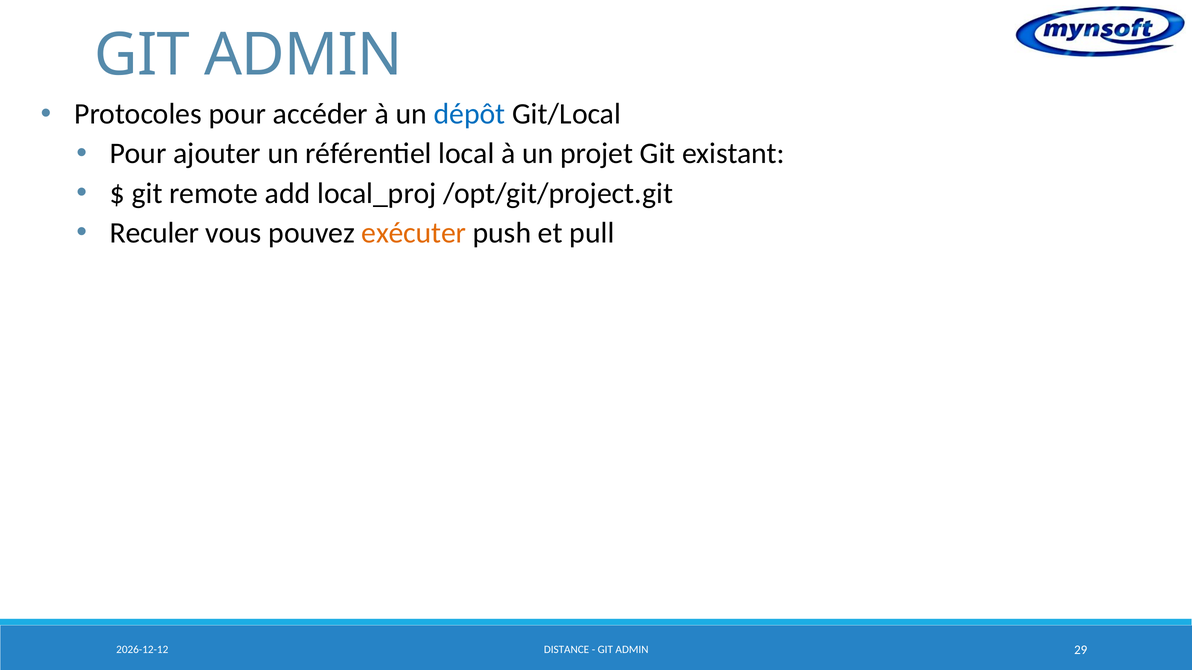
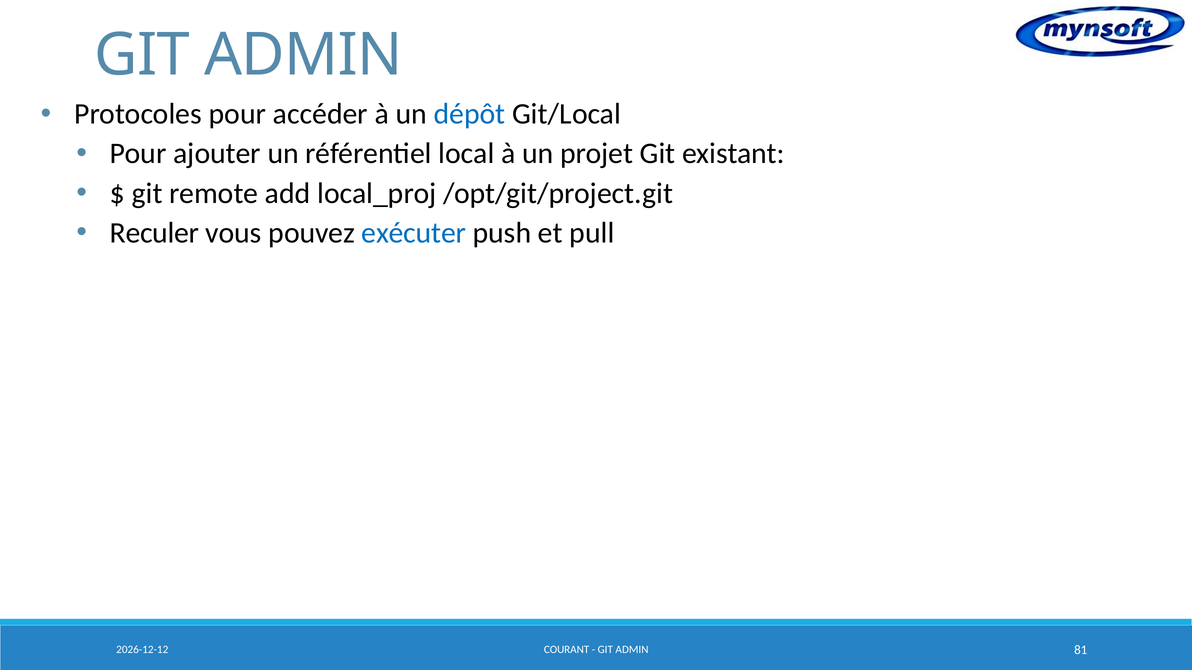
exécuter colour: orange -> blue
DISTANCE: DISTANCE -> COURANT
29: 29 -> 81
